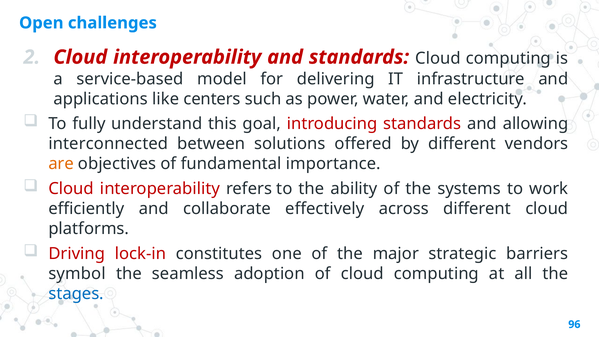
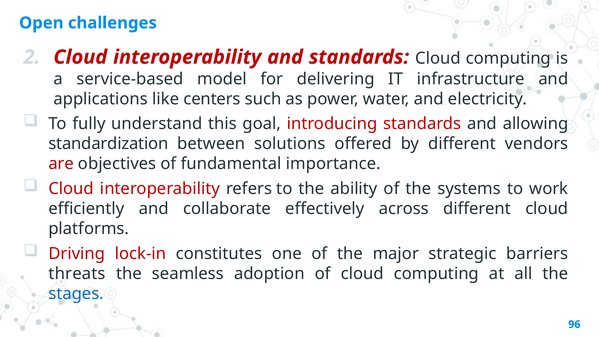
interconnected: interconnected -> standardization
are colour: orange -> red
symbol: symbol -> threats
